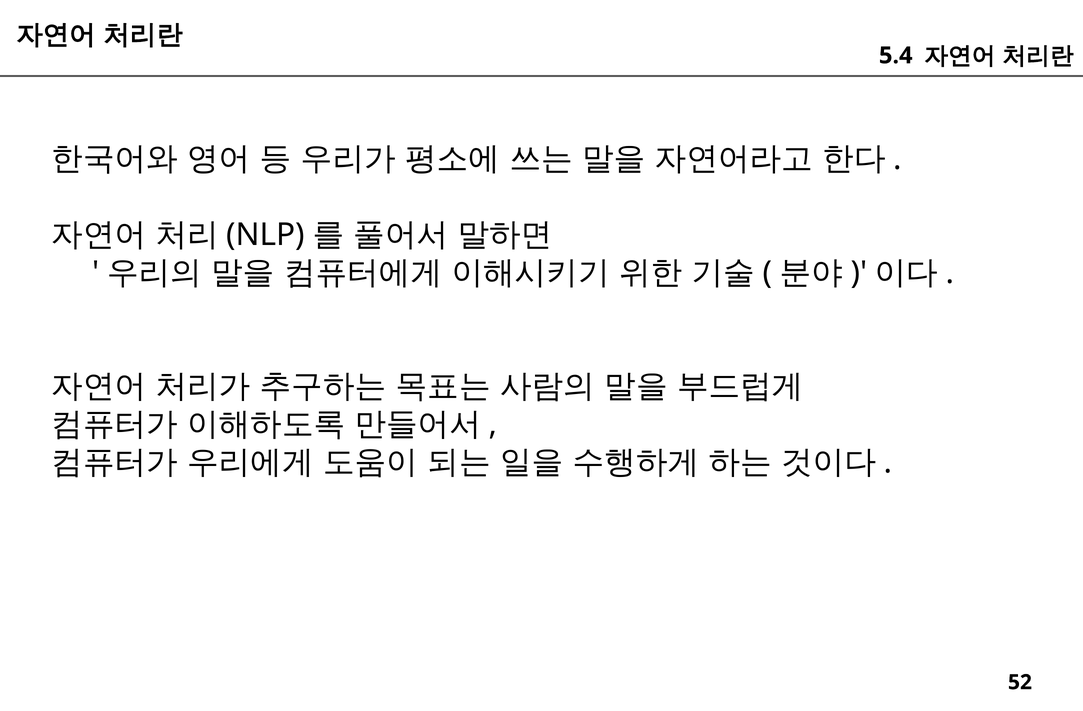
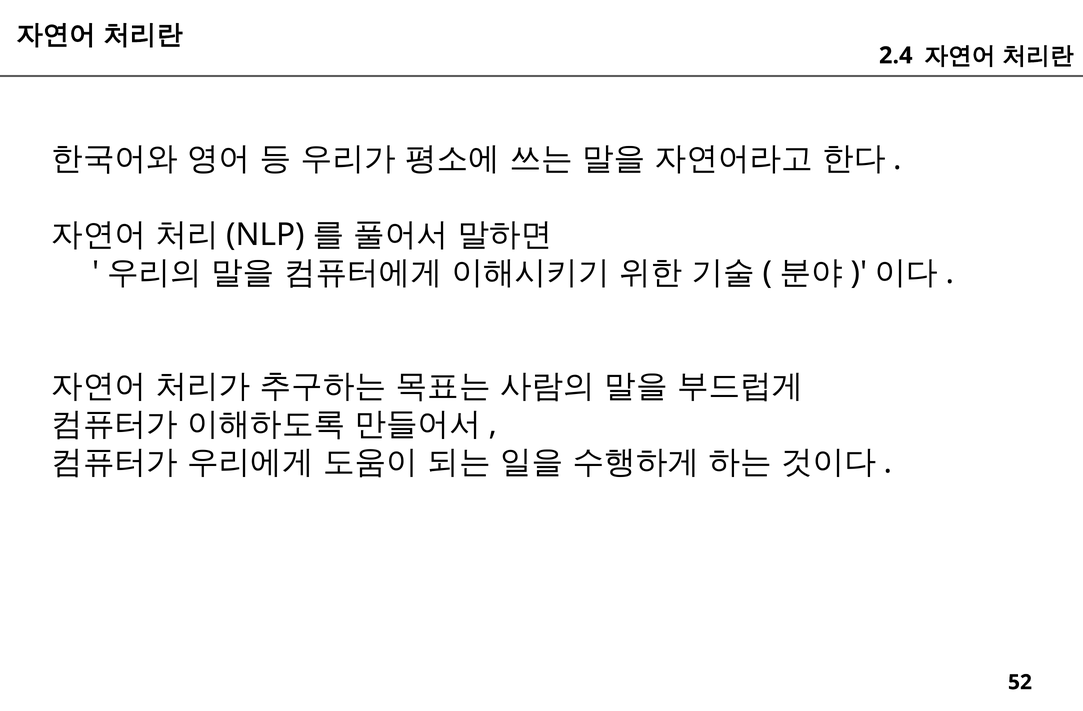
5.4: 5.4 -> 2.4
